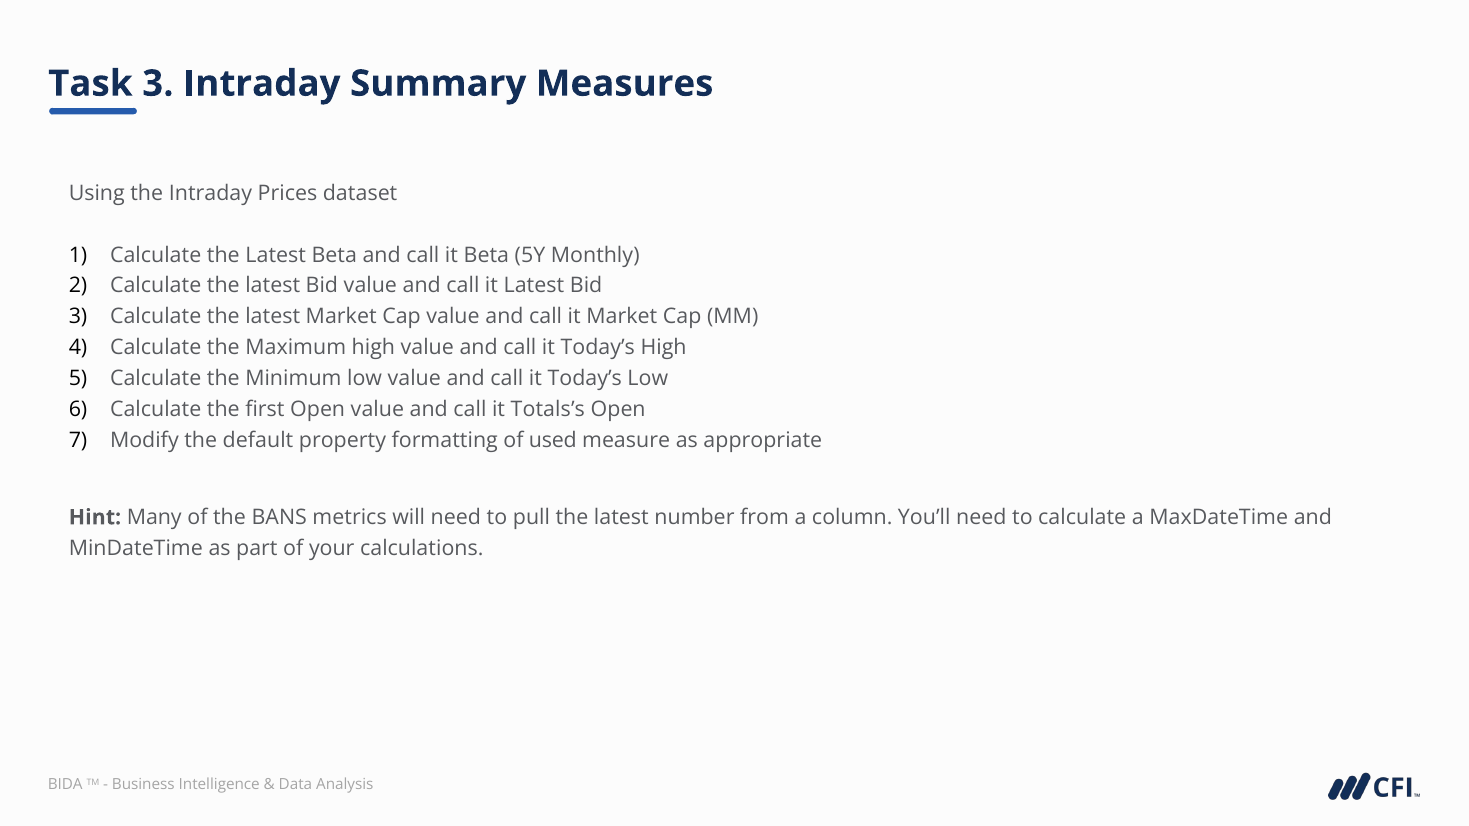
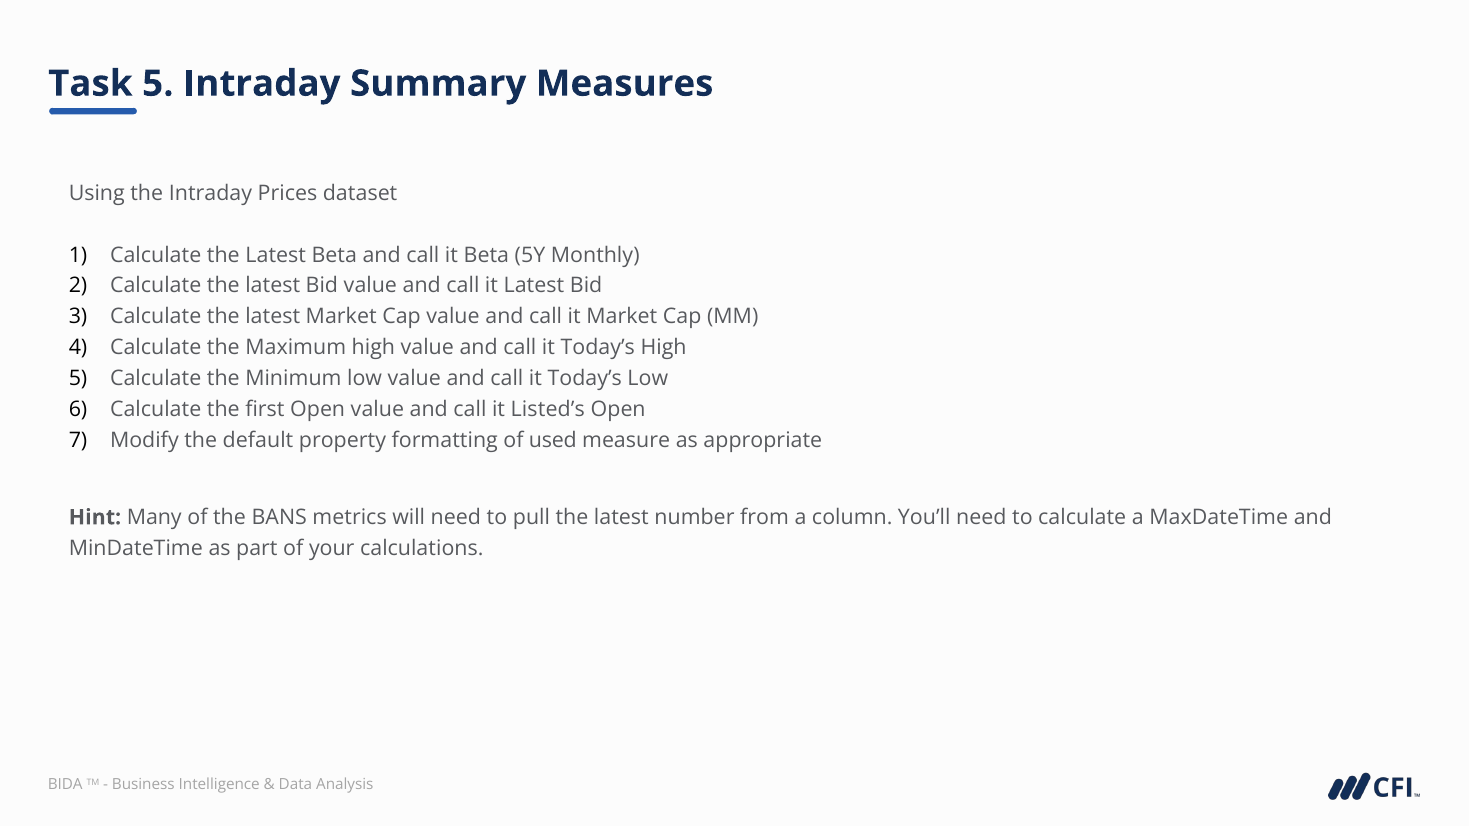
Task 3: 3 -> 5
Totals’s: Totals’s -> Listed’s
